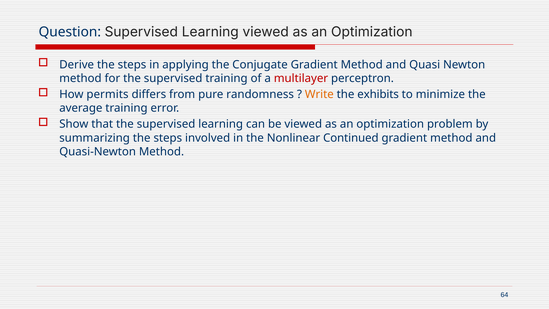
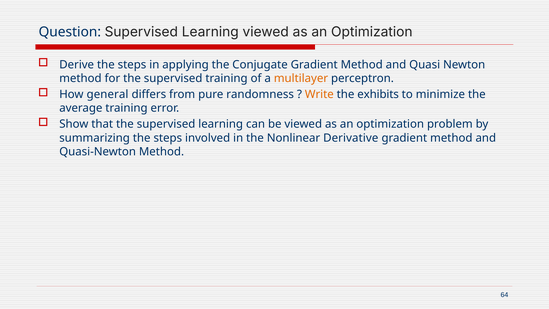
multilayer colour: red -> orange
permits: permits -> general
Continued: Continued -> Derivative
